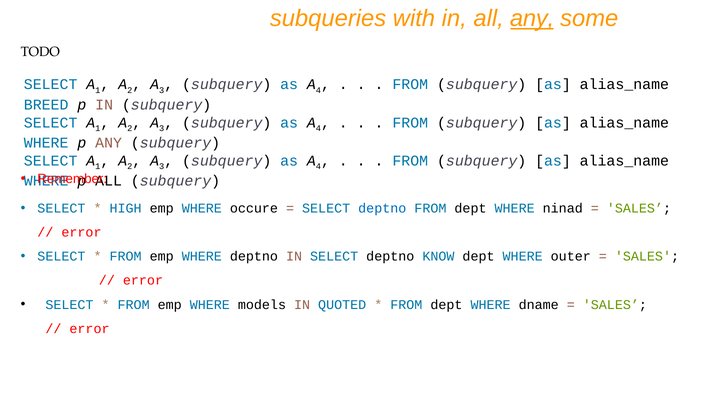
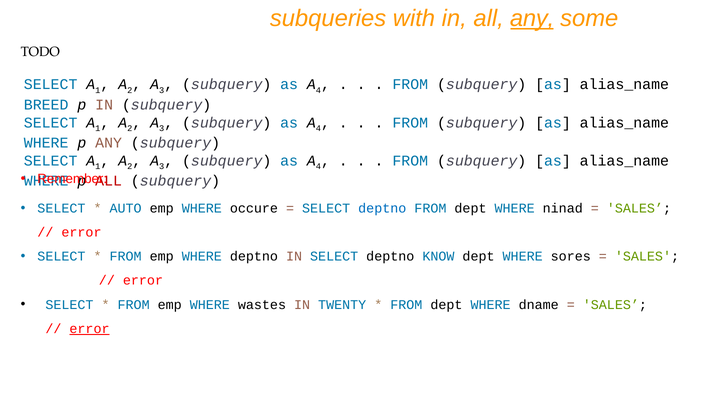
ALL at (109, 181) colour: black -> red
HIGH: HIGH -> AUTO
outer: outer -> sores
models: models -> wastes
QUOTED: QUOTED -> TWENTY
error at (90, 329) underline: none -> present
